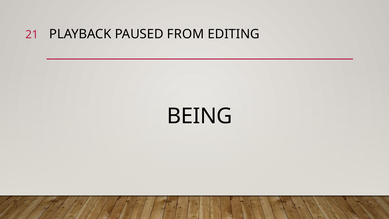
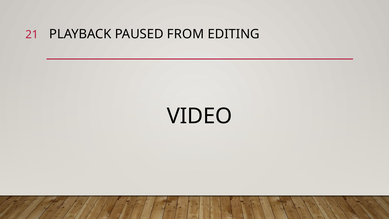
BEING: BEING -> VIDEO
